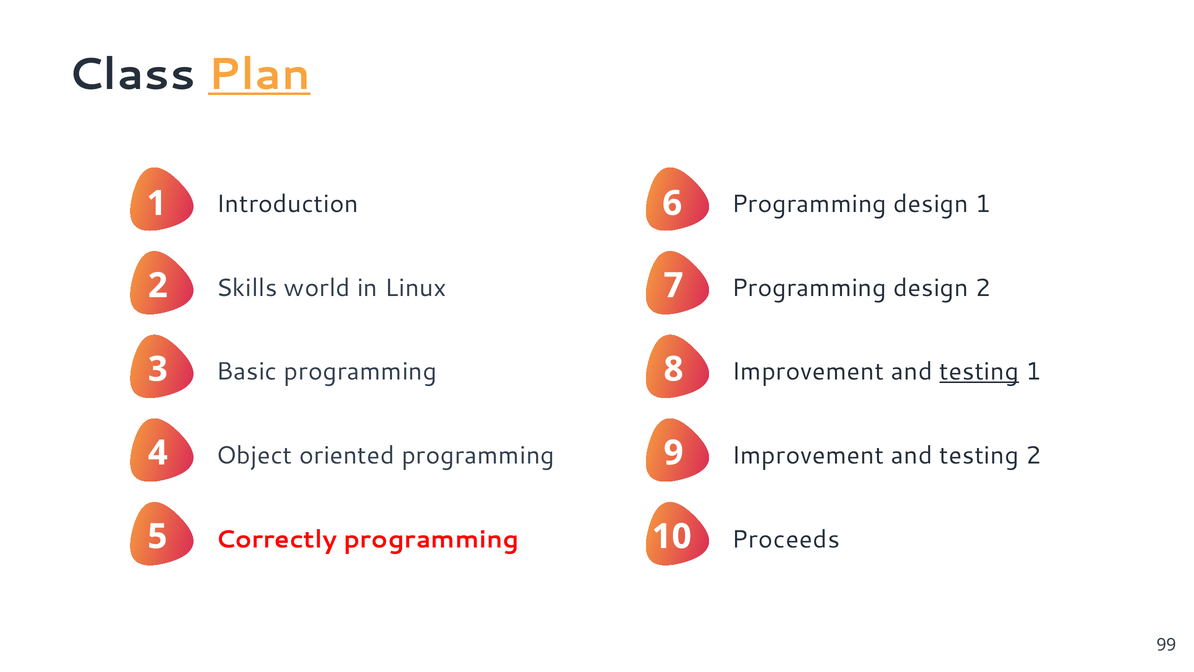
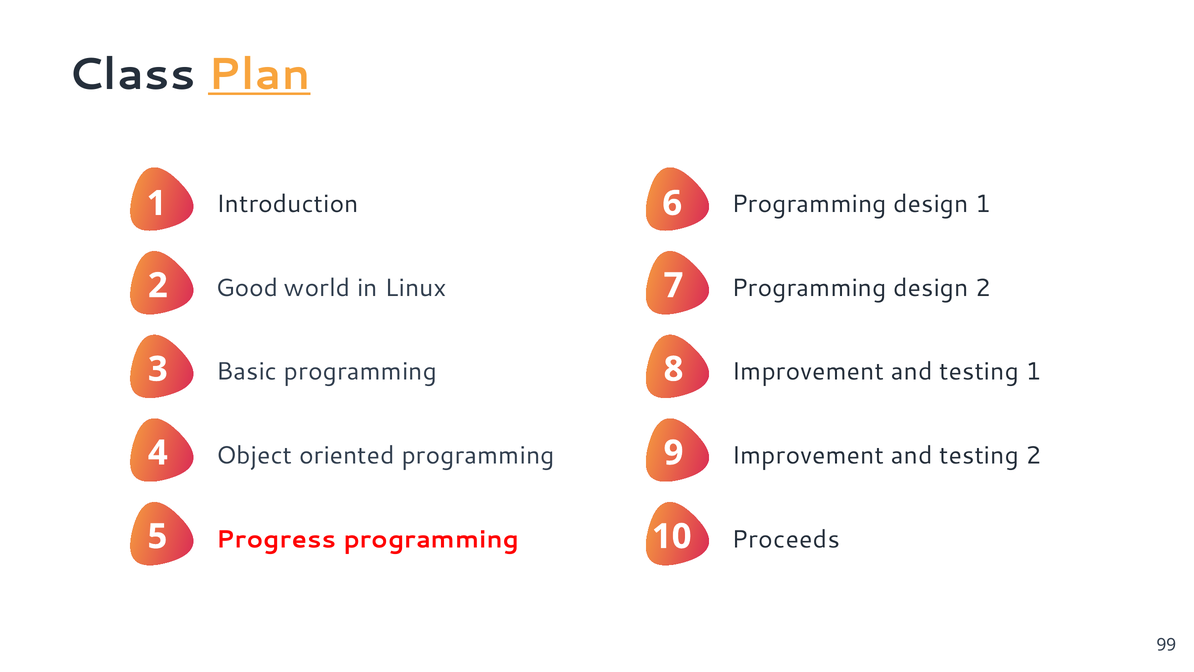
Skills: Skills -> Good
testing at (979, 372) underline: present -> none
Correctly: Correctly -> Progress
